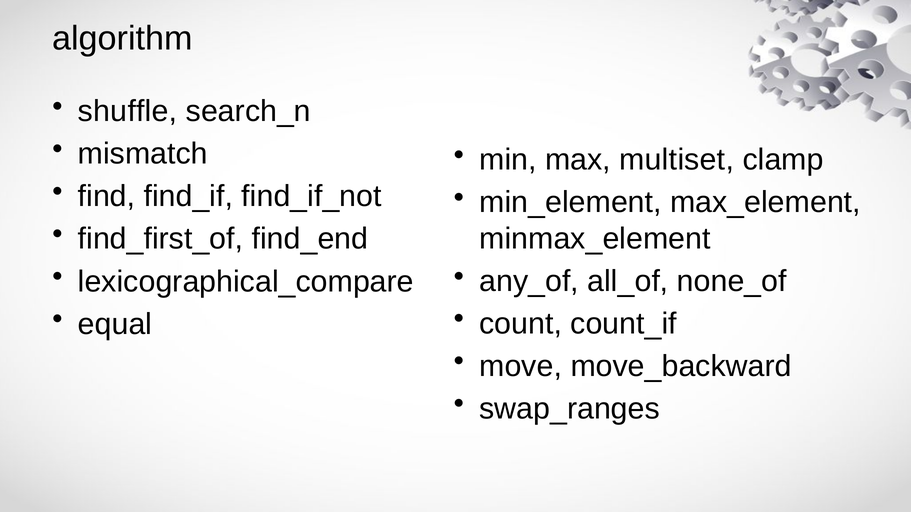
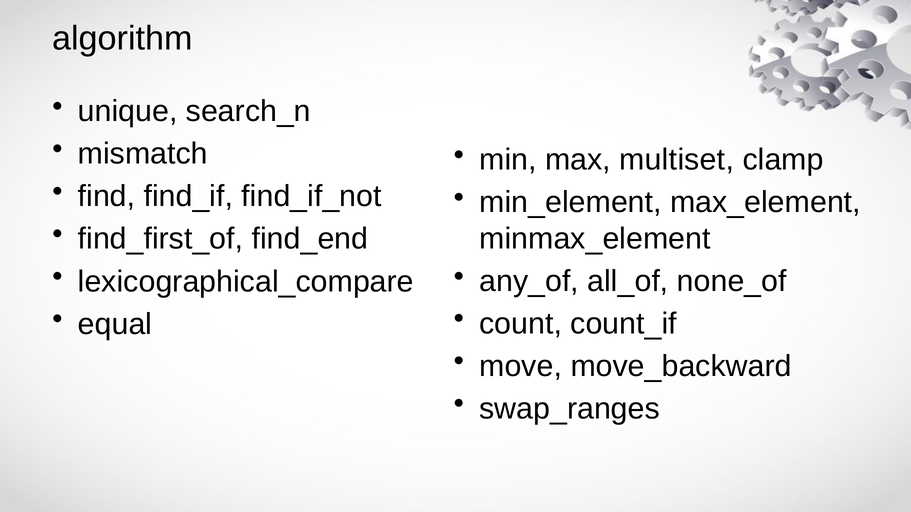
shuffle: shuffle -> unique
